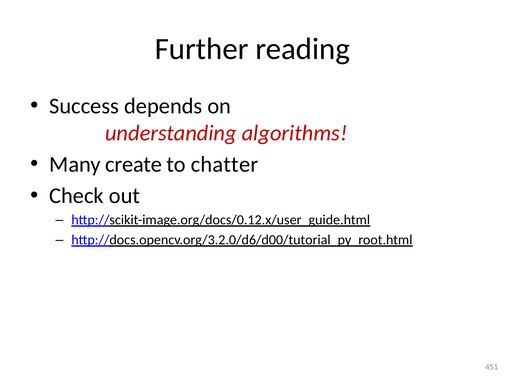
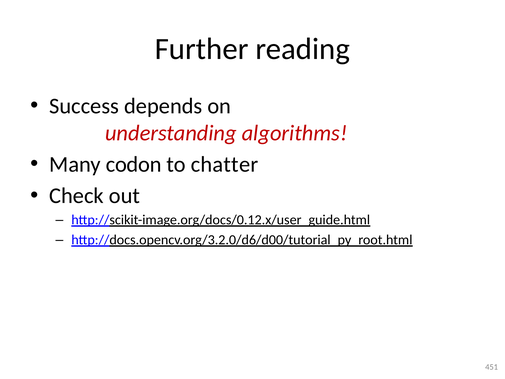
create: create -> codon
